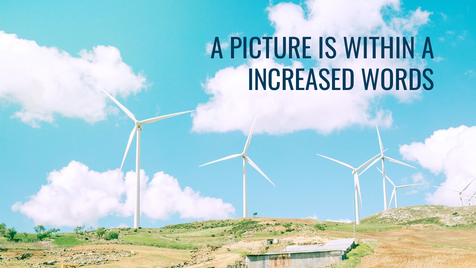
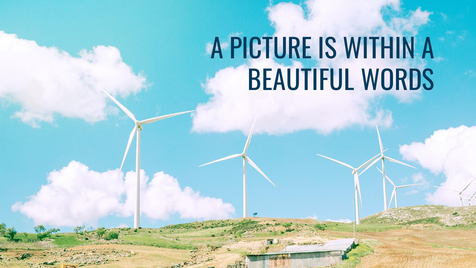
INCREASED: INCREASED -> BEAUTIFUL
